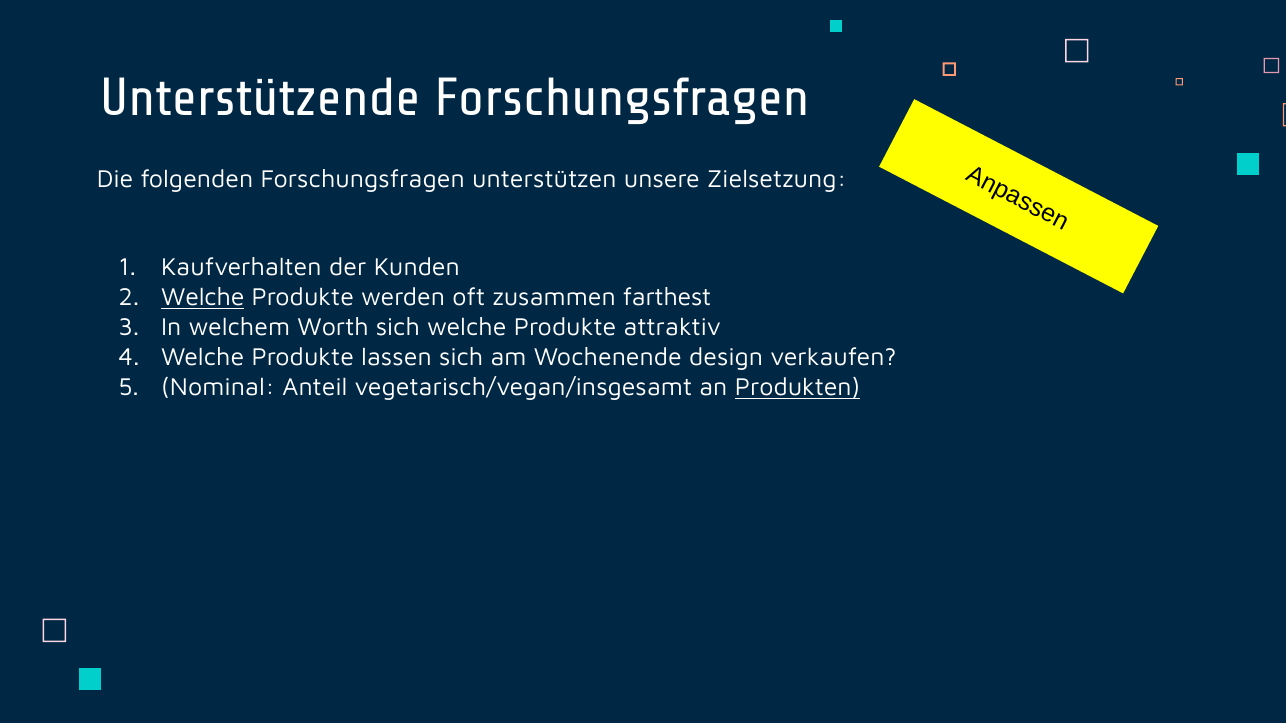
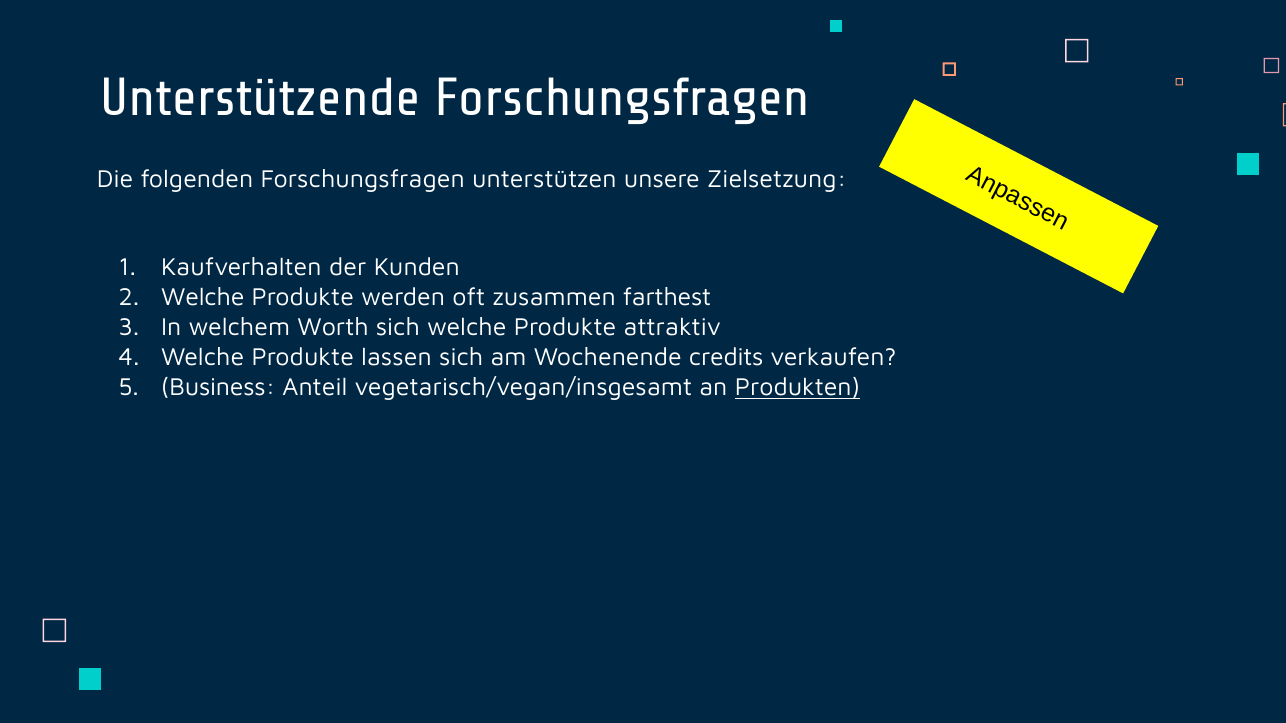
Welche at (203, 298) underline: present -> none
design: design -> credits
Nominal: Nominal -> Business
